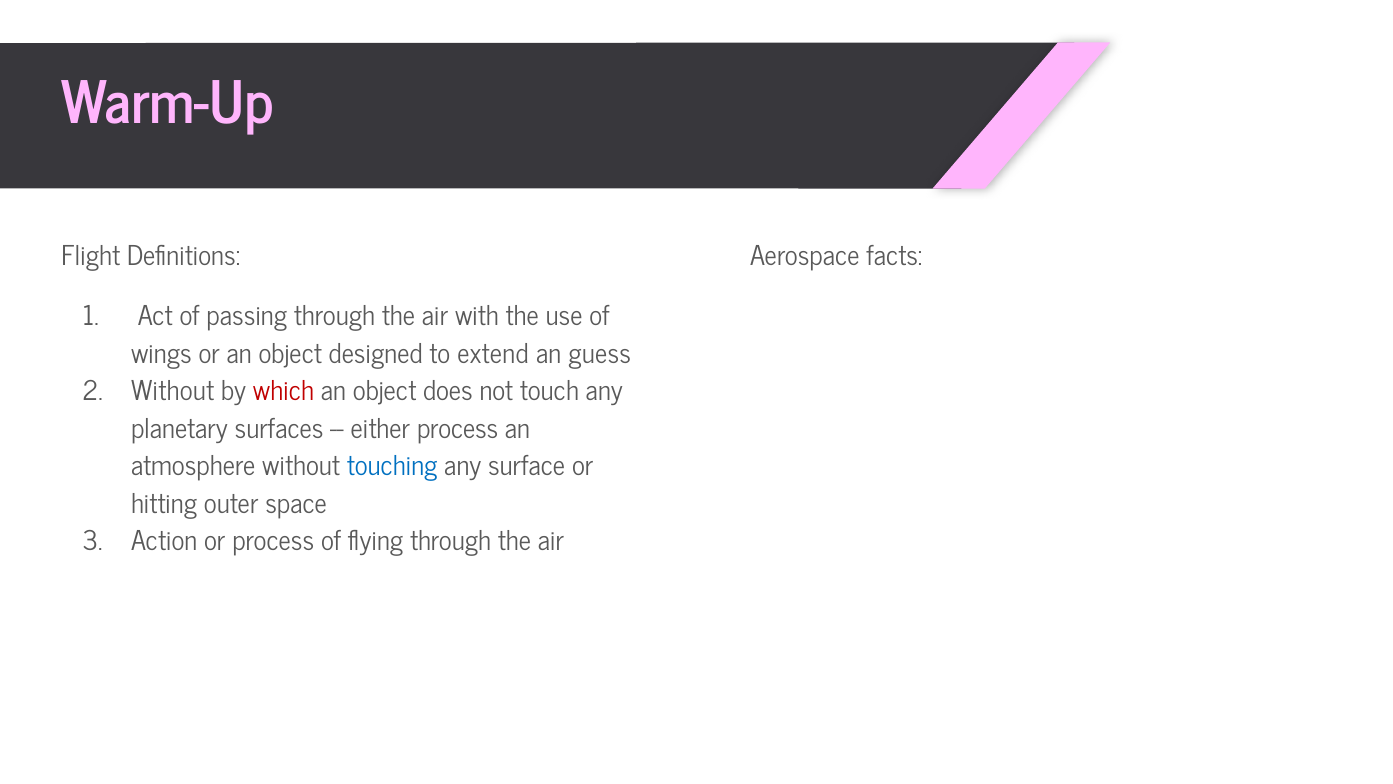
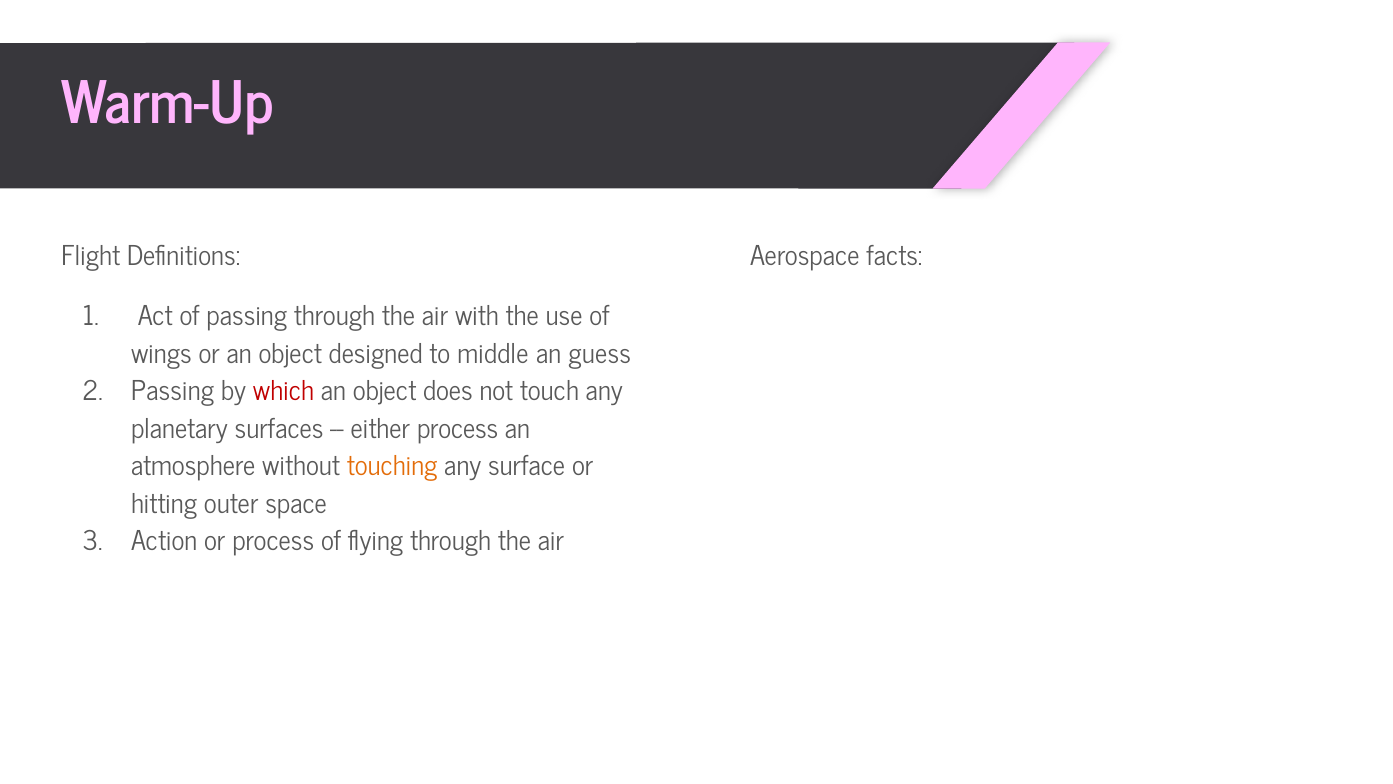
extend: extend -> middle
Without at (173, 392): Without -> Passing
touching colour: blue -> orange
